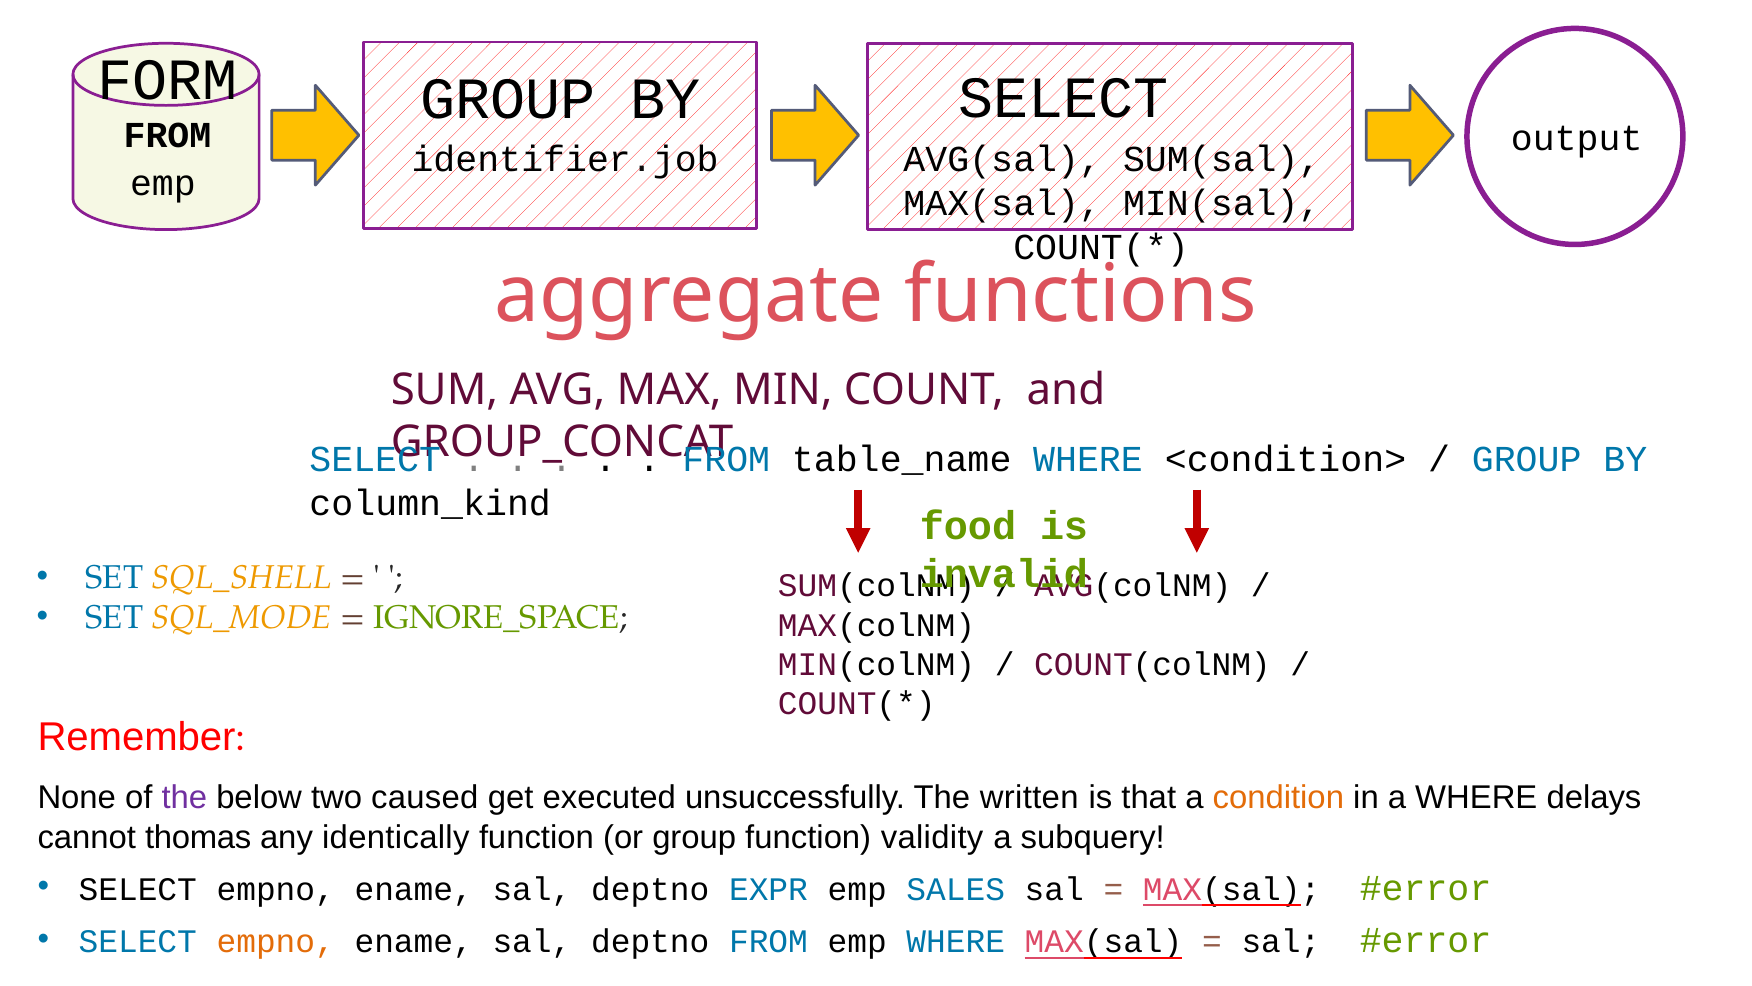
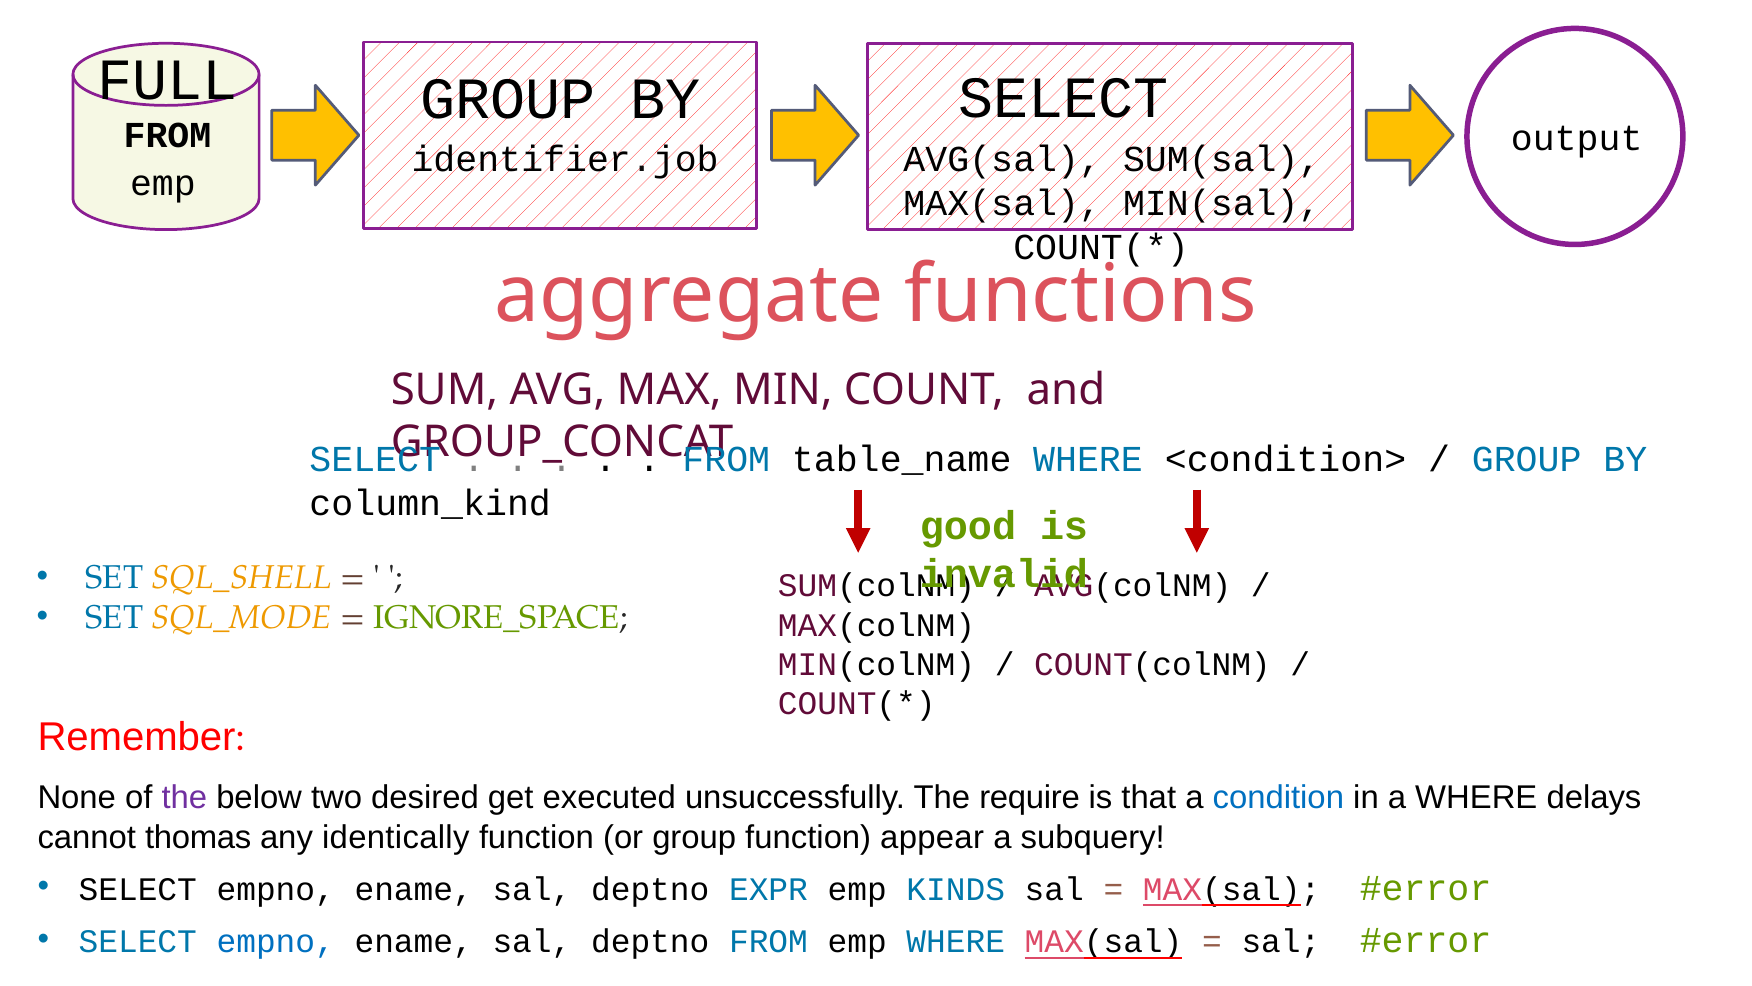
FORM: FORM -> FULL
food: food -> good
caused: caused -> desired
written: written -> require
condition colour: orange -> blue
validity: validity -> appear
SALES: SALES -> KINDS
empno at (276, 941) colour: orange -> blue
